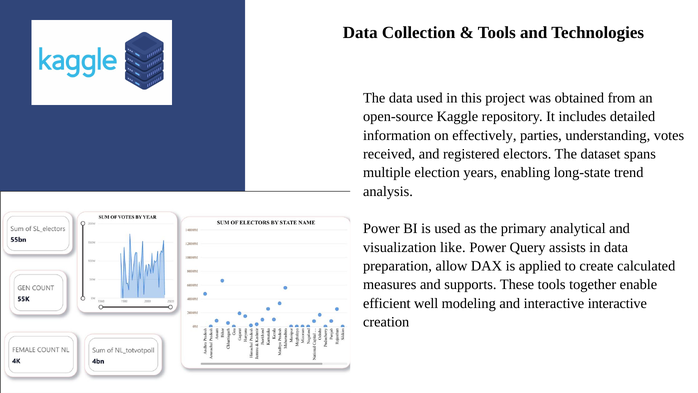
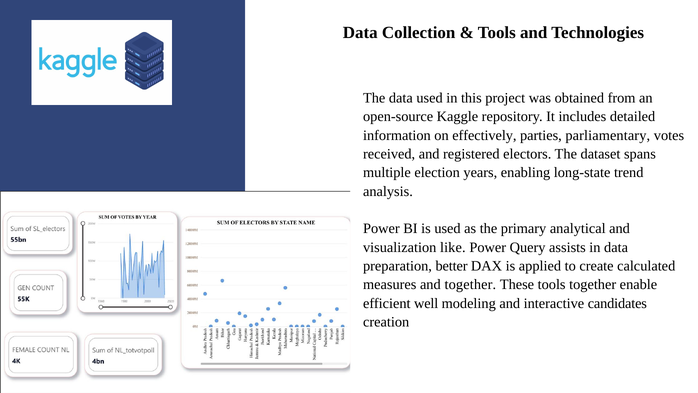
understanding: understanding -> parliamentary
allow: allow -> better
and supports: supports -> together
interactive interactive: interactive -> candidates
